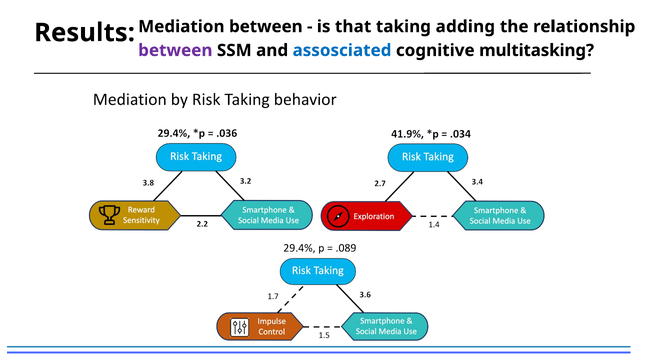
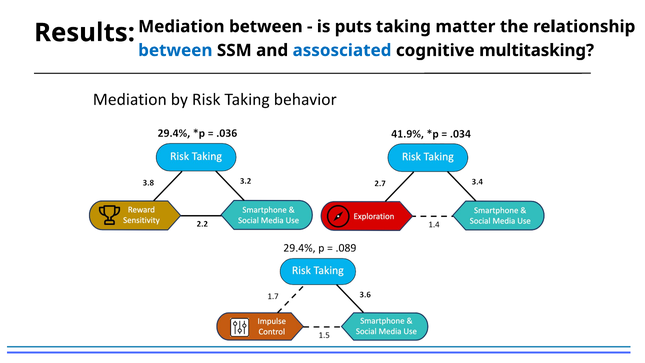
that: that -> puts
adding: adding -> matter
between at (175, 50) colour: purple -> blue
